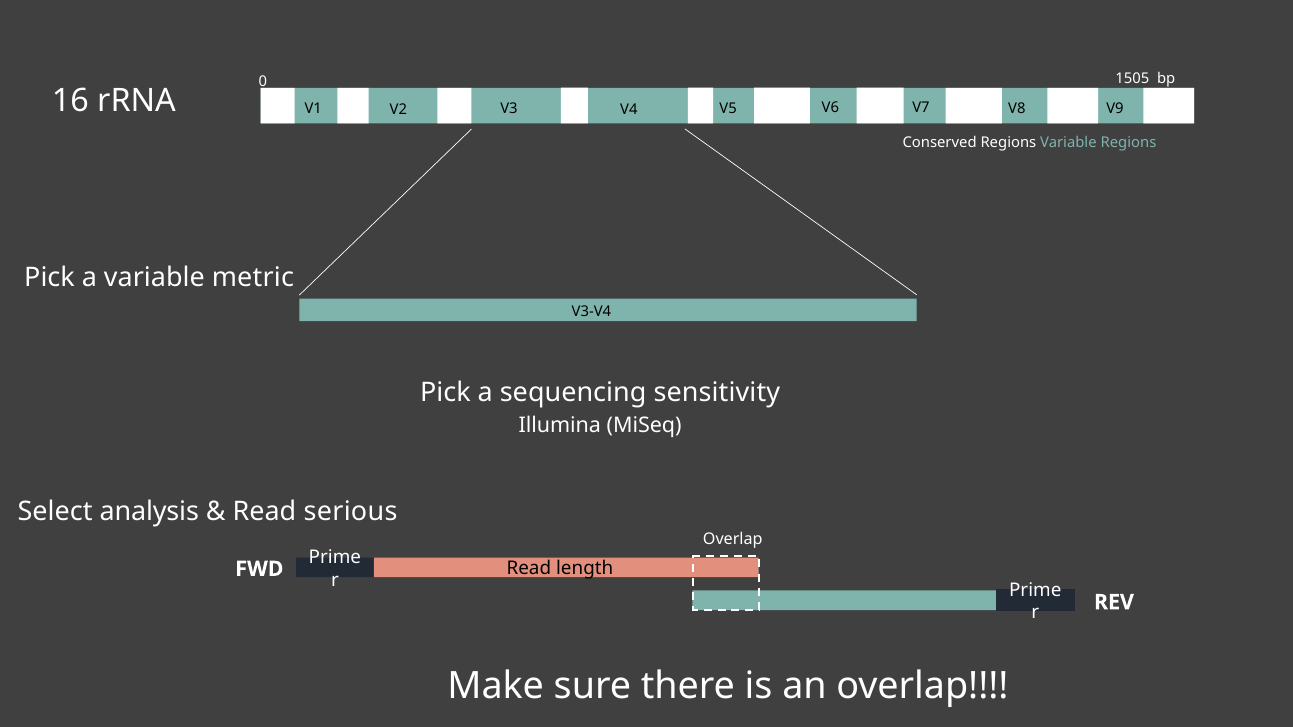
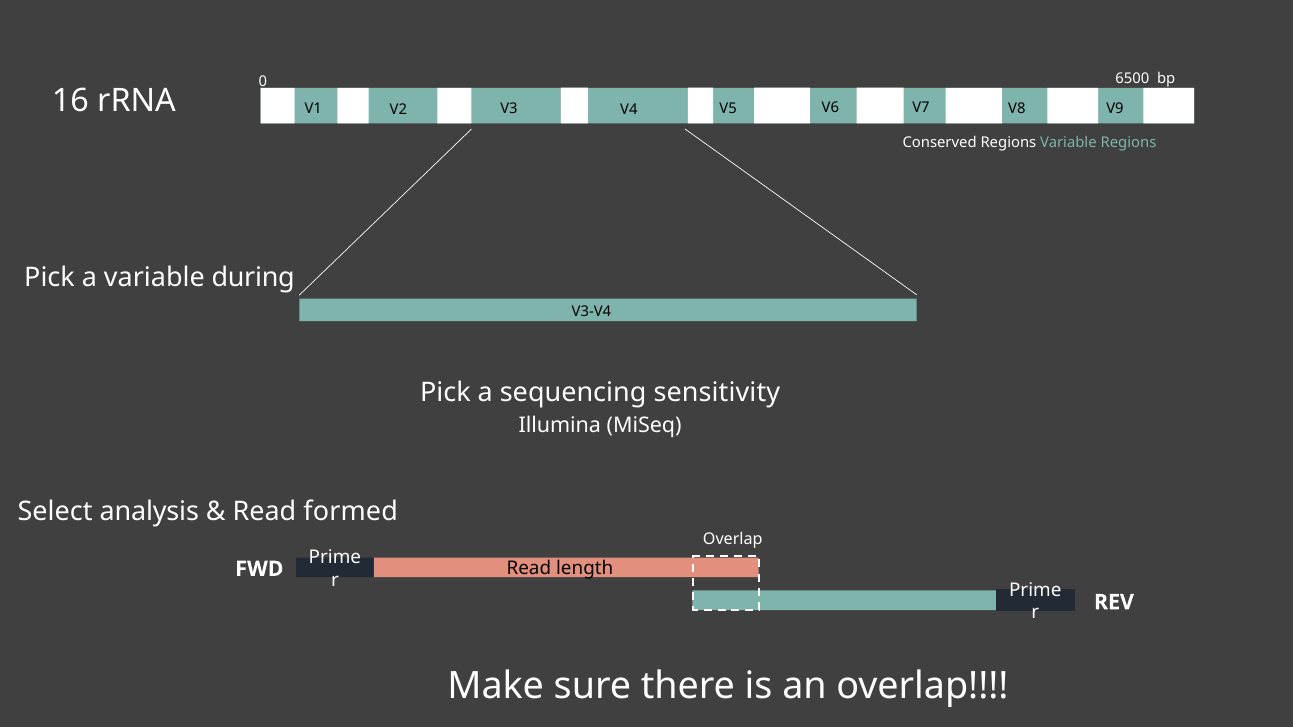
1505: 1505 -> 6500
metric: metric -> during
serious: serious -> formed
